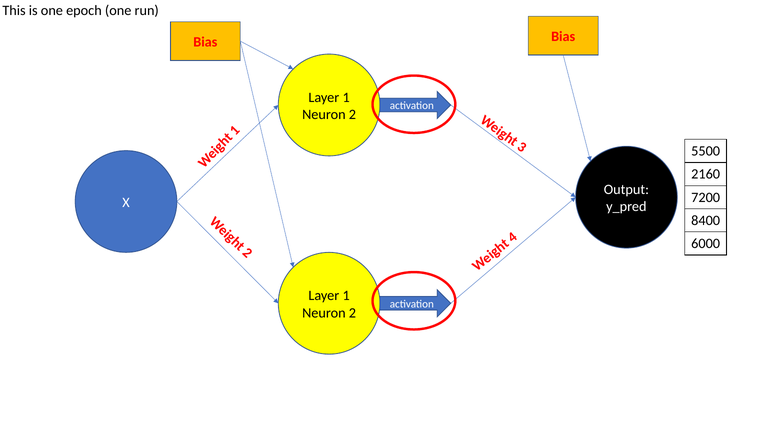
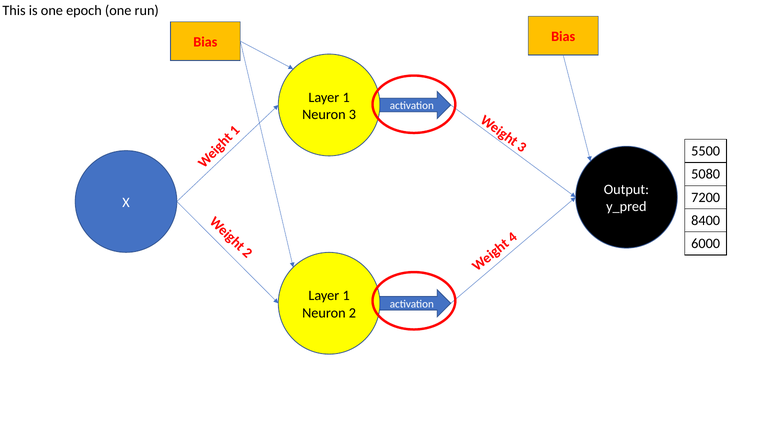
2 at (352, 114): 2 -> 3
2160: 2160 -> 5080
